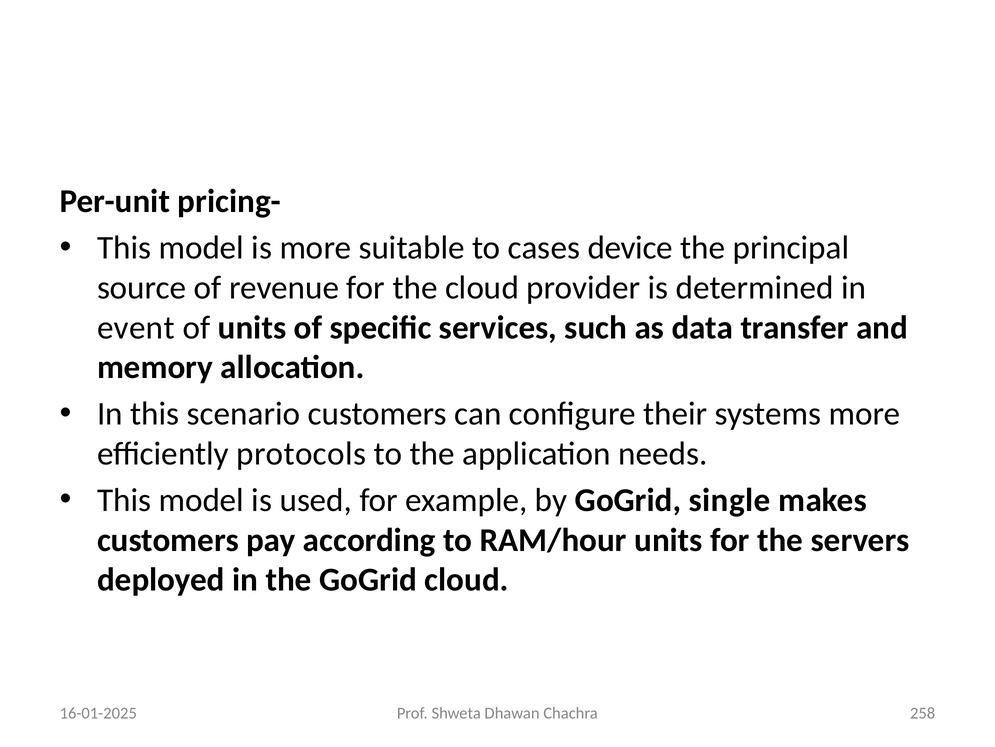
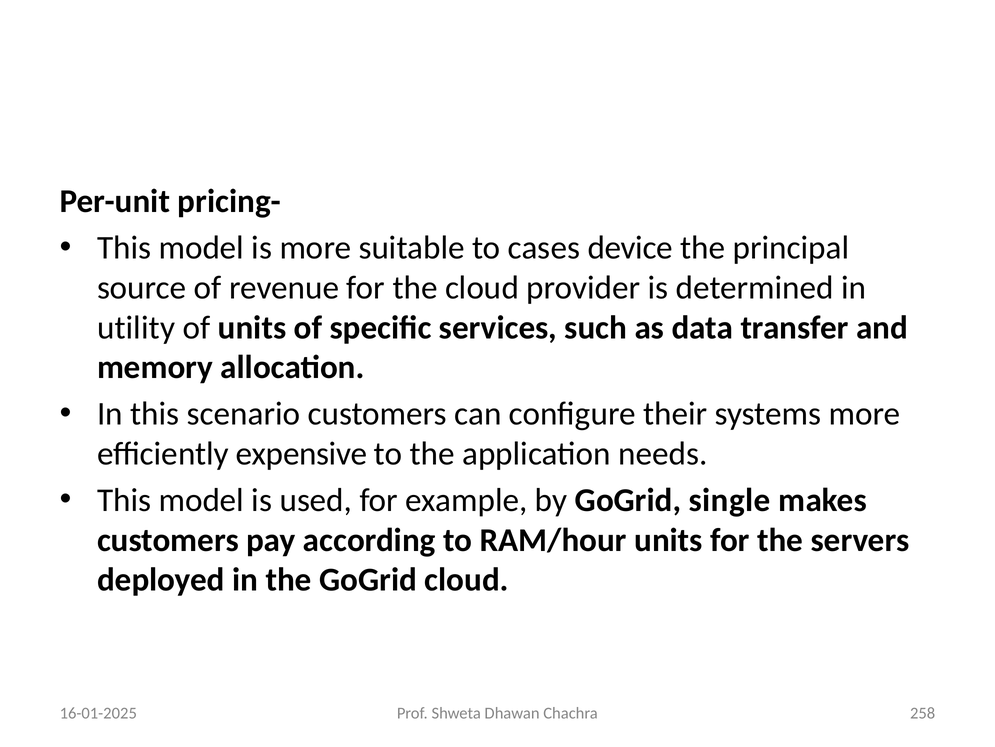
event: event -> utility
protocols: protocols -> expensive
